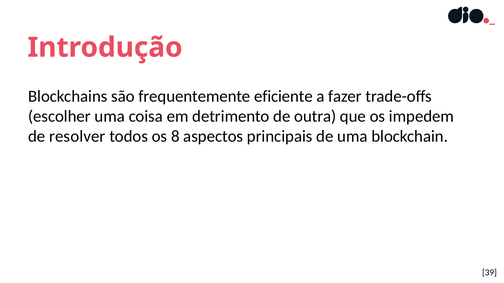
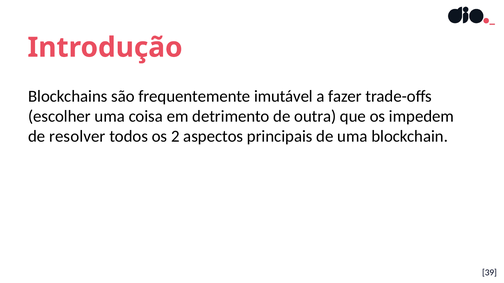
eficiente: eficiente -> imutável
8: 8 -> 2
